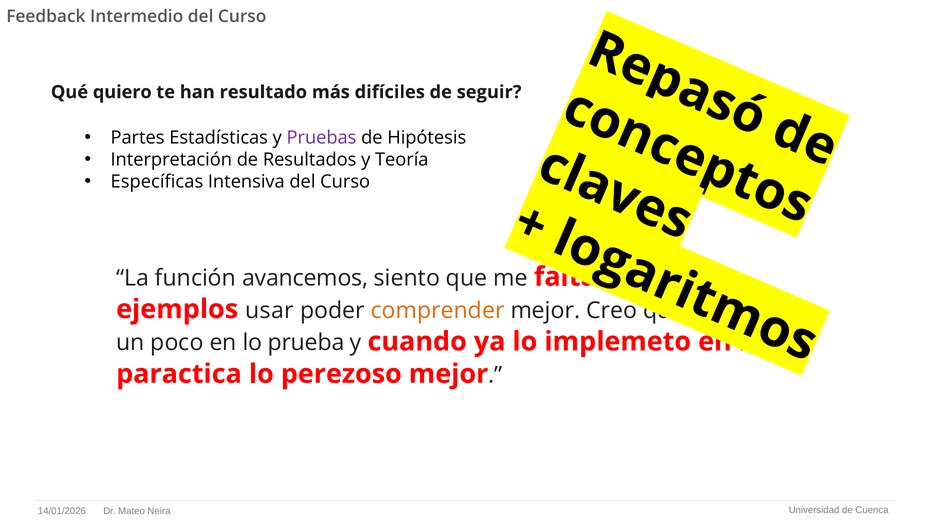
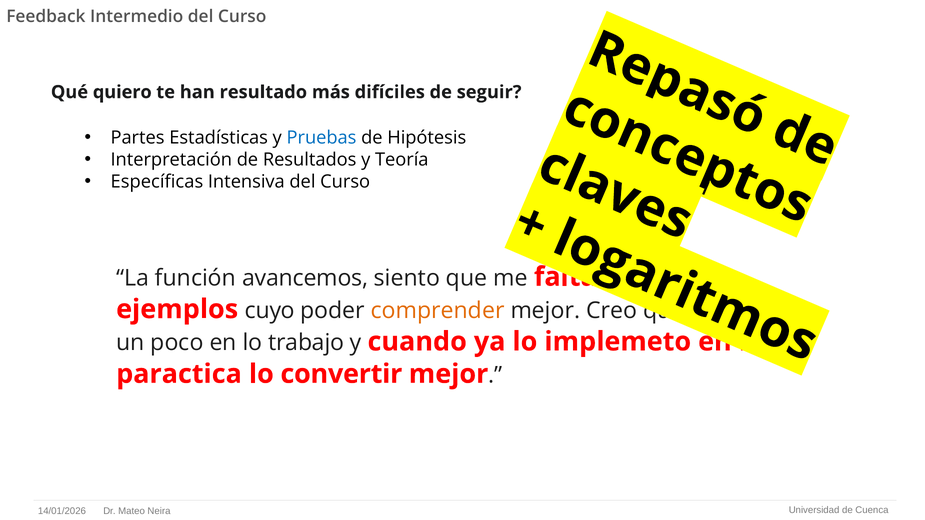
Pruebas colour: purple -> blue
usar: usar -> cuyo
prueba: prueba -> trabajo
perezoso: perezoso -> convertir
